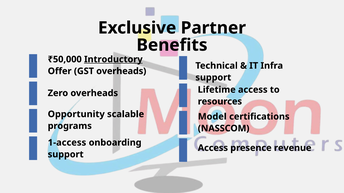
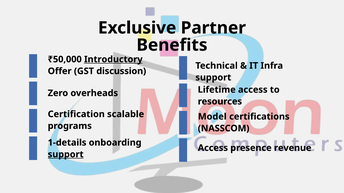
GST overheads: overheads -> discussion
Opportunity: Opportunity -> Certification
1-access: 1-access -> 1-details
support at (66, 155) underline: none -> present
